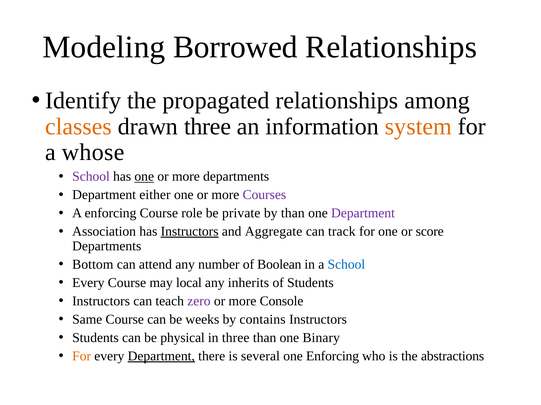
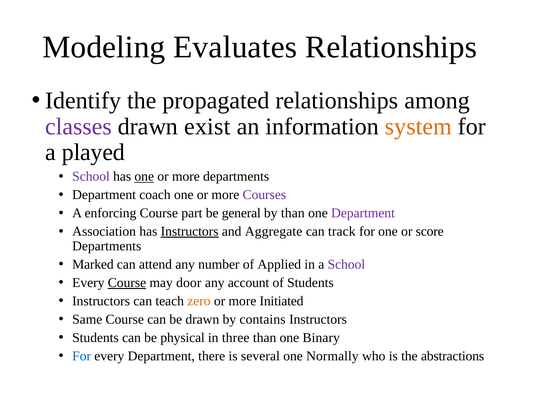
Borrowed: Borrowed -> Evaluates
classes colour: orange -> purple
drawn three: three -> exist
whose: whose -> played
either: either -> coach
role: role -> part
private: private -> general
Bottom: Bottom -> Marked
Boolean: Boolean -> Applied
School at (346, 265) colour: blue -> purple
Course at (127, 283) underline: none -> present
local: local -> door
inherits: inherits -> account
zero colour: purple -> orange
Console: Console -> Initiated
be weeks: weeks -> drawn
For at (82, 357) colour: orange -> blue
Department at (161, 357) underline: present -> none
one Enforcing: Enforcing -> Normally
